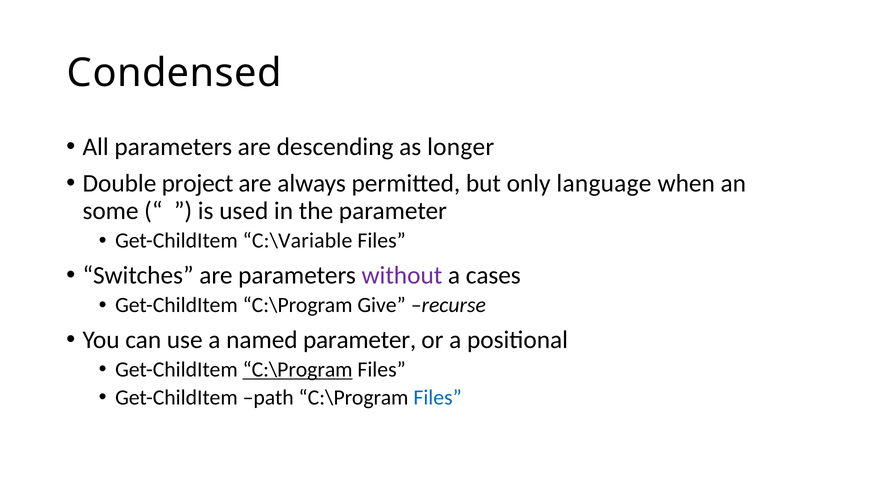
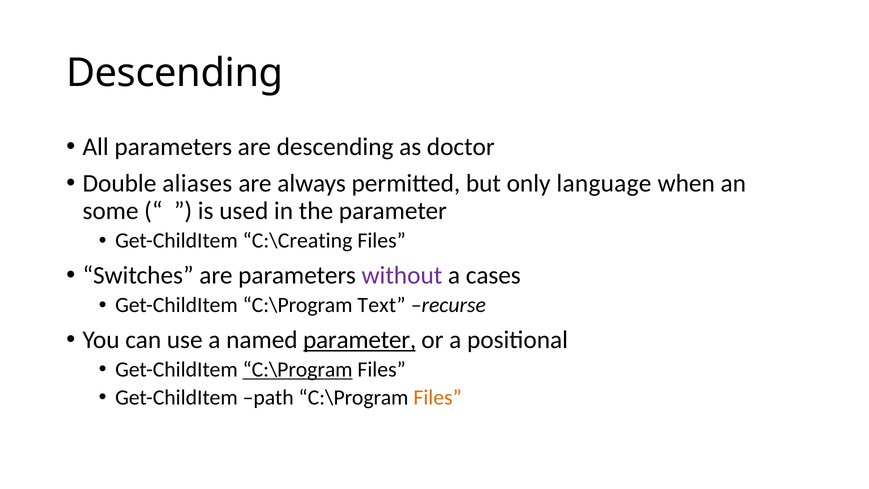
Condensed at (174, 73): Condensed -> Descending
longer: longer -> doctor
project: project -> aliases
C:\Variable: C:\Variable -> C:\Creating
Give: Give -> Text
parameter at (360, 340) underline: none -> present
Files at (438, 397) colour: blue -> orange
